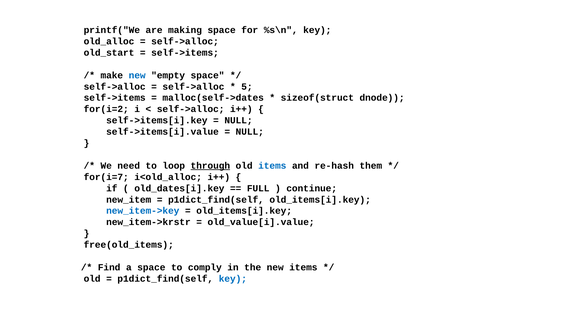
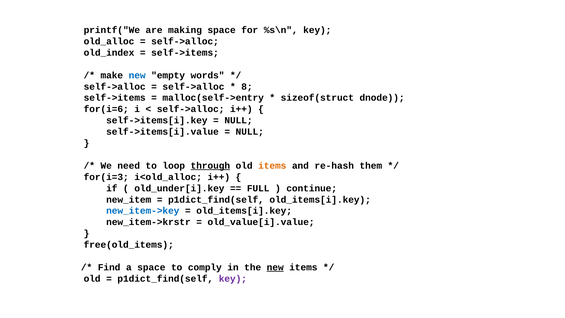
old_start: old_start -> old_index
empty space: space -> words
5: 5 -> 8
malloc(self->dates: malloc(self->dates -> malloc(self->entry
for(i=2: for(i=2 -> for(i=6
items at (272, 166) colour: blue -> orange
for(i=7: for(i=7 -> for(i=3
old_dates[i].key: old_dates[i].key -> old_under[i].key
new at (275, 267) underline: none -> present
key at (233, 279) colour: blue -> purple
